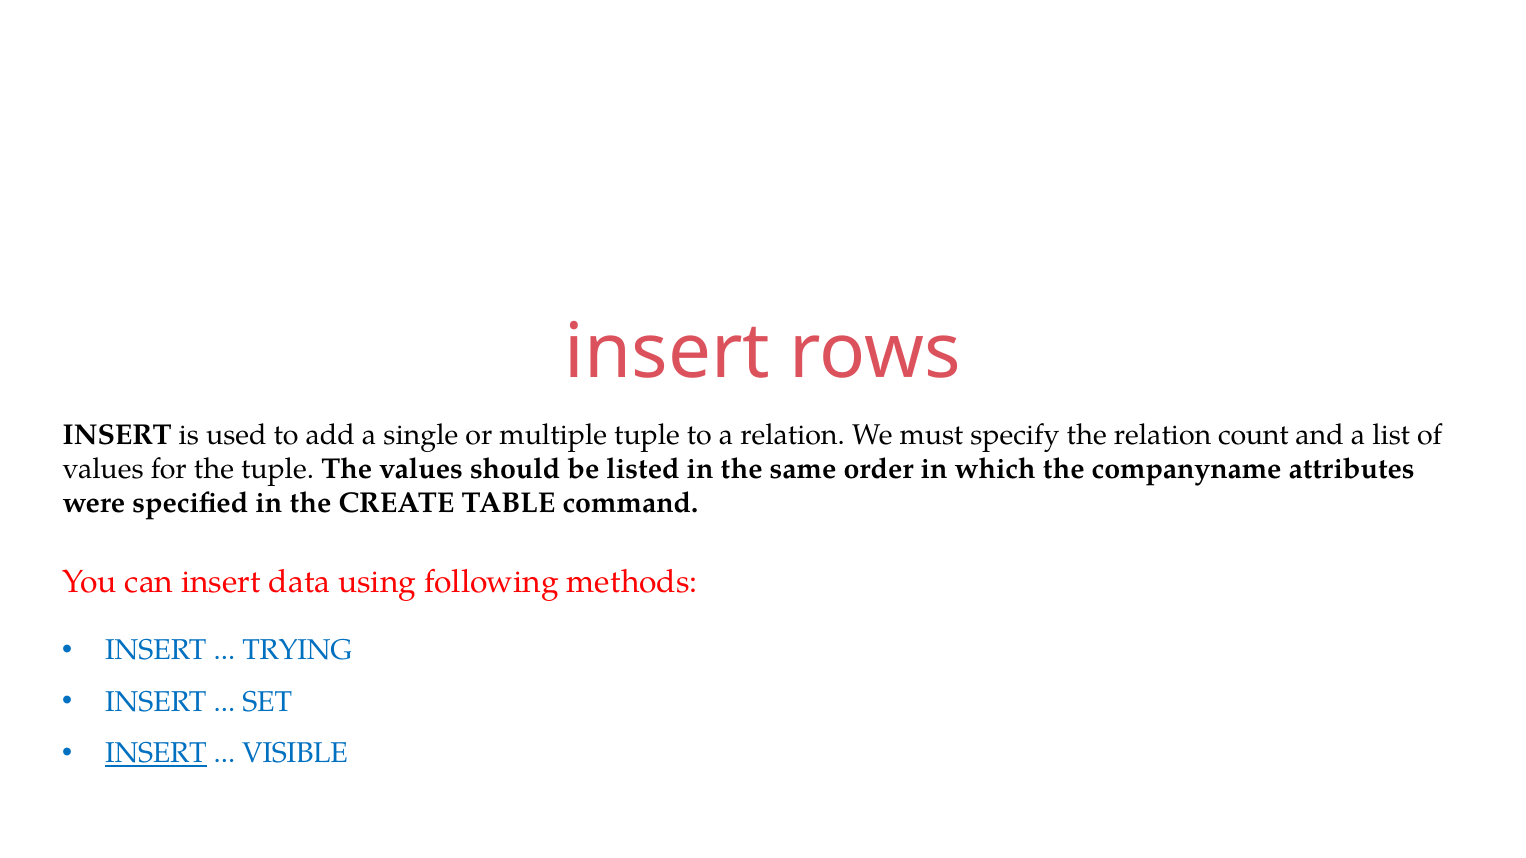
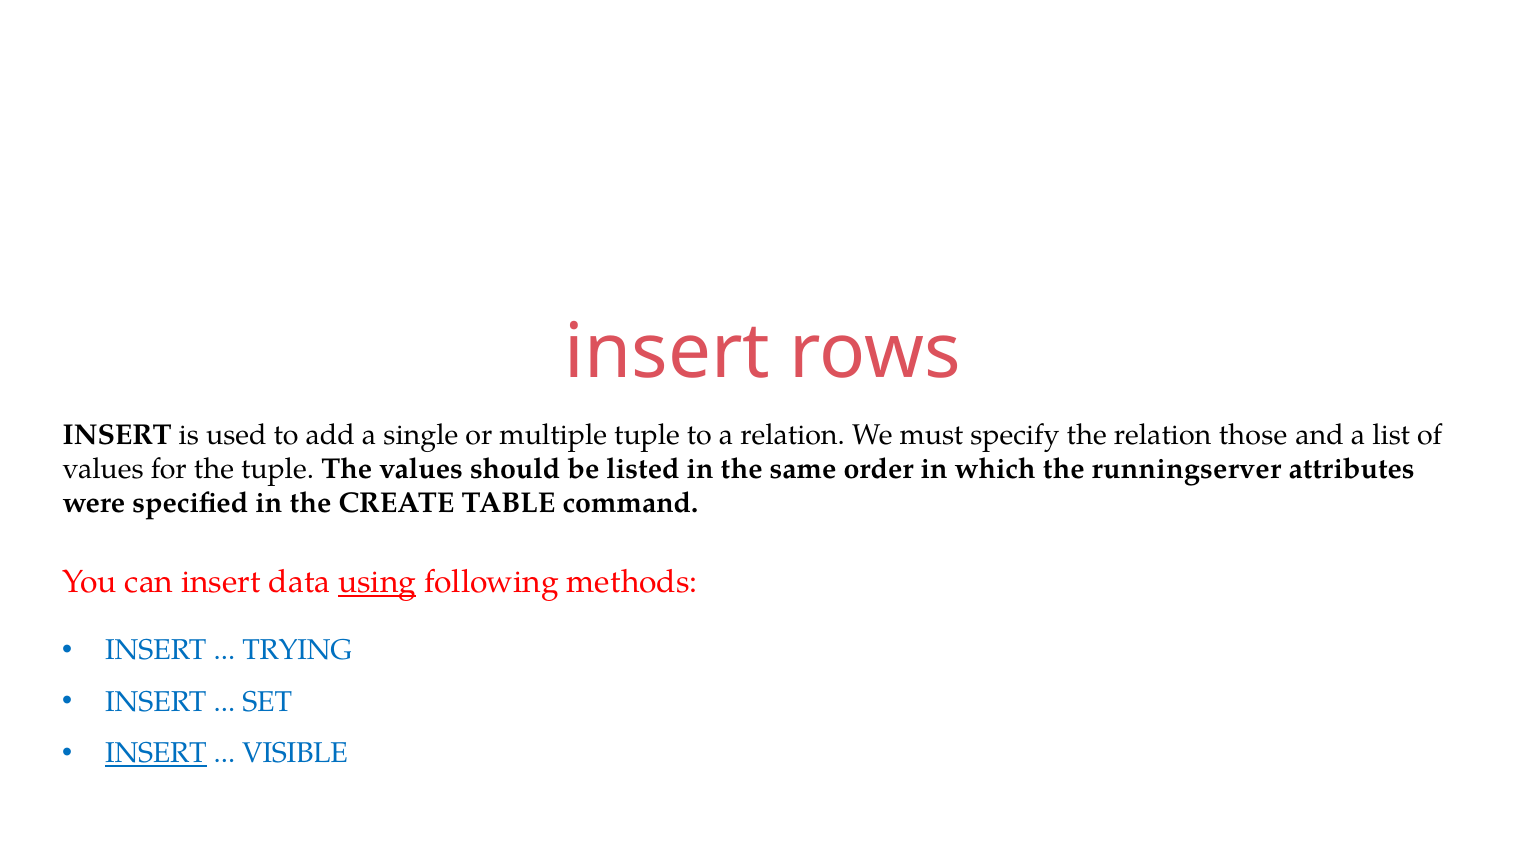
count: count -> those
companyname: companyname -> runningserver
using underline: none -> present
